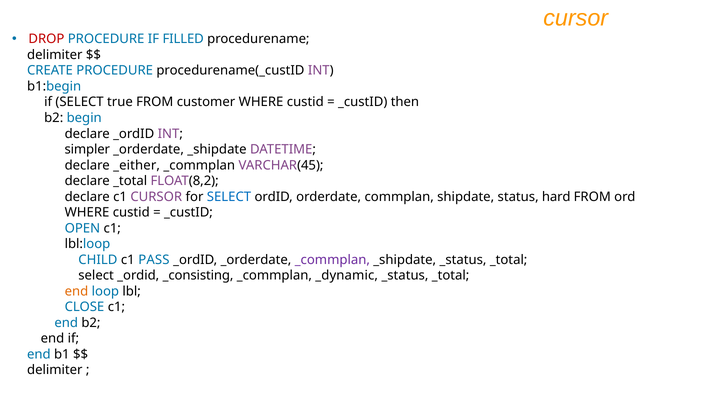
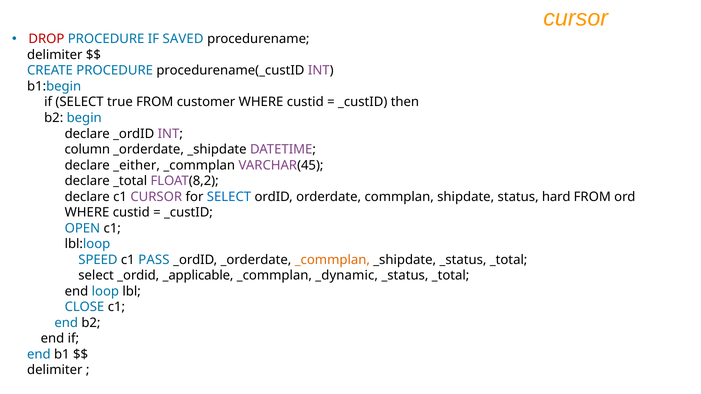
FILLED: FILLED -> SAVED
simpler: simpler -> column
CHILD: CHILD -> SPEED
_commplan at (332, 260) colour: purple -> orange
_consisting: _consisting -> _applicable
end at (76, 292) colour: orange -> black
